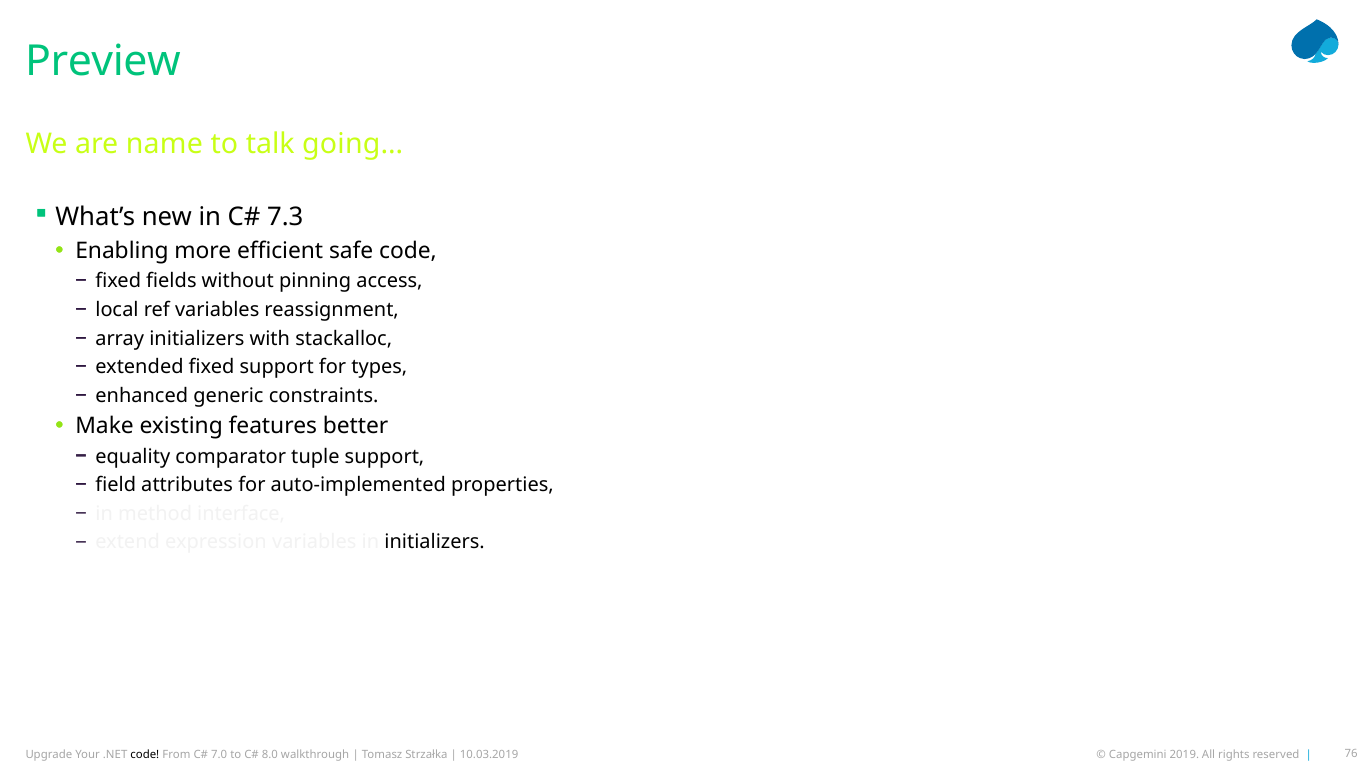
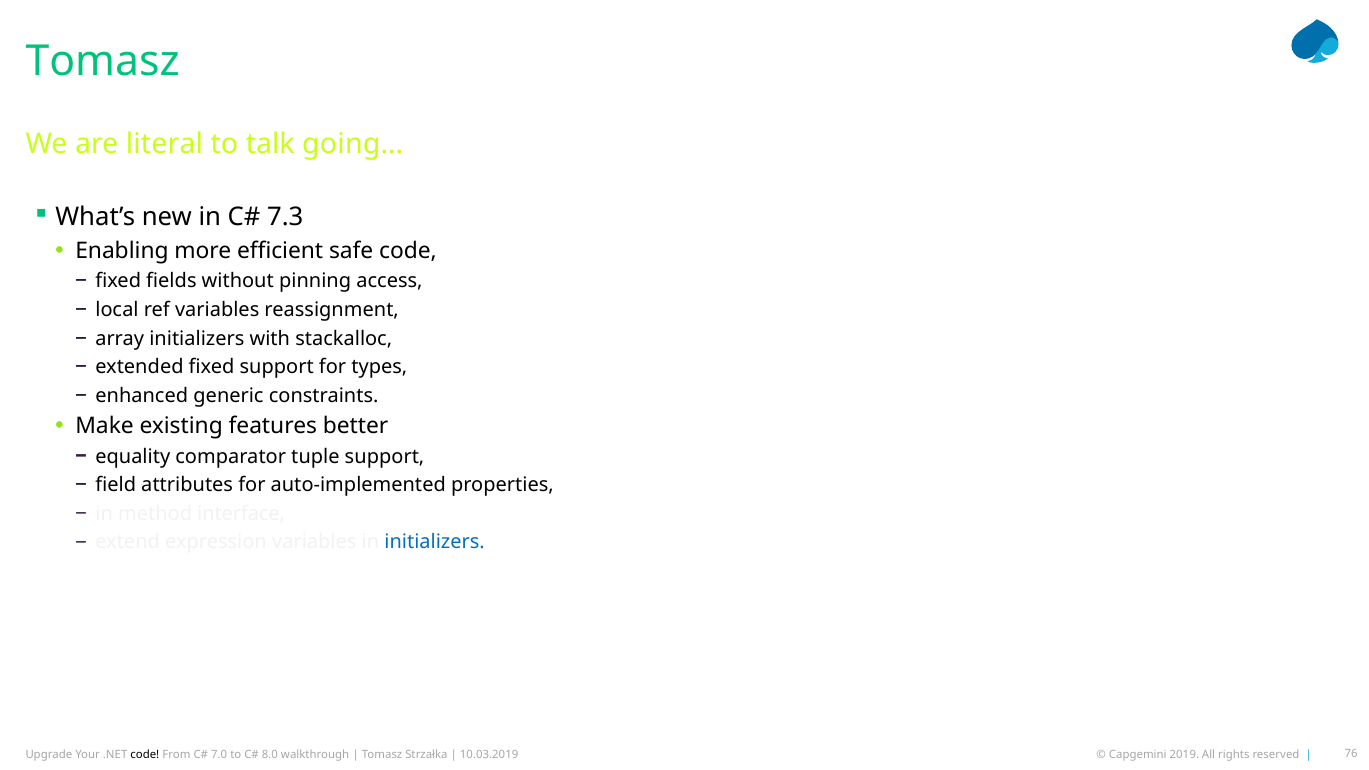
Preview at (103, 62): Preview -> Tomasz
name: name -> literal
initializers at (435, 542) colour: black -> blue
